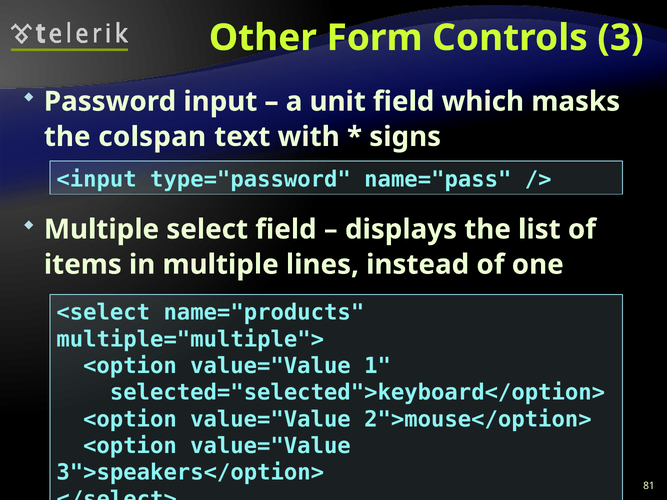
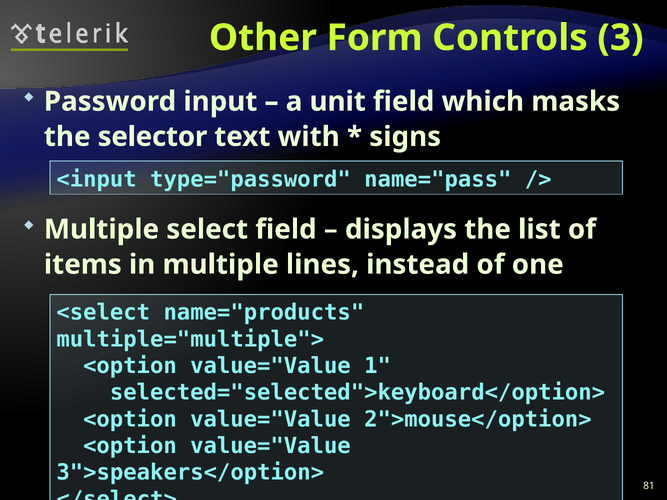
colspan: colspan -> selector
